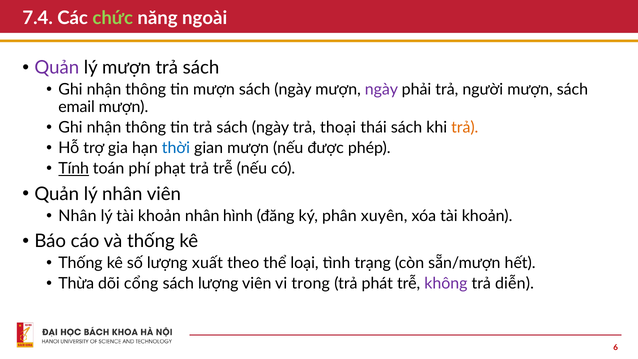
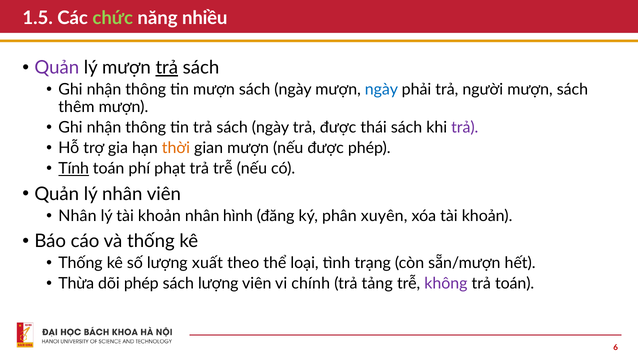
7.4: 7.4 -> 1.5
ngoài: ngoài -> nhiều
trả at (167, 68) underline: none -> present
ngày at (381, 90) colour: purple -> blue
email: email -> thêm
trả thoại: thoại -> được
trả at (465, 127) colour: orange -> purple
thời colour: blue -> orange
dõi cổng: cổng -> phép
trong: trong -> chính
phát: phát -> tảng
trả diễn: diễn -> toán
